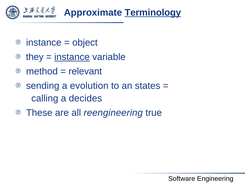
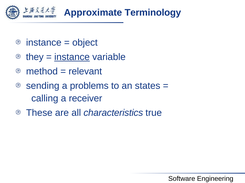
Terminology underline: present -> none
evolution: evolution -> problems
decides: decides -> receiver
reengineering: reengineering -> characteristics
